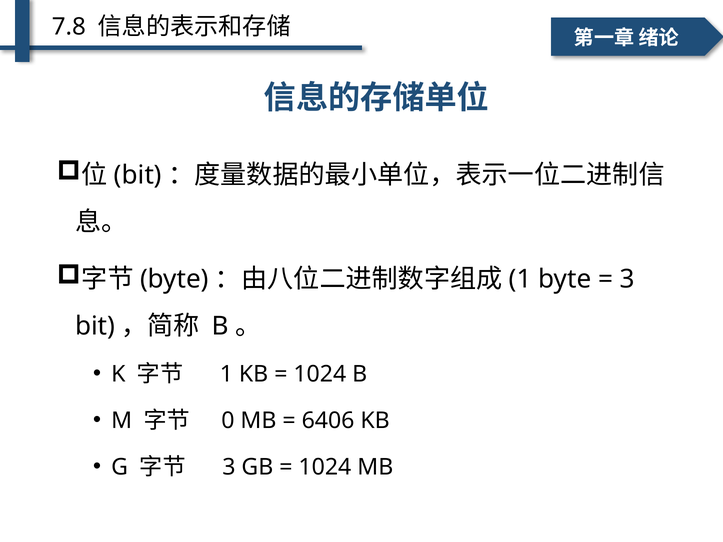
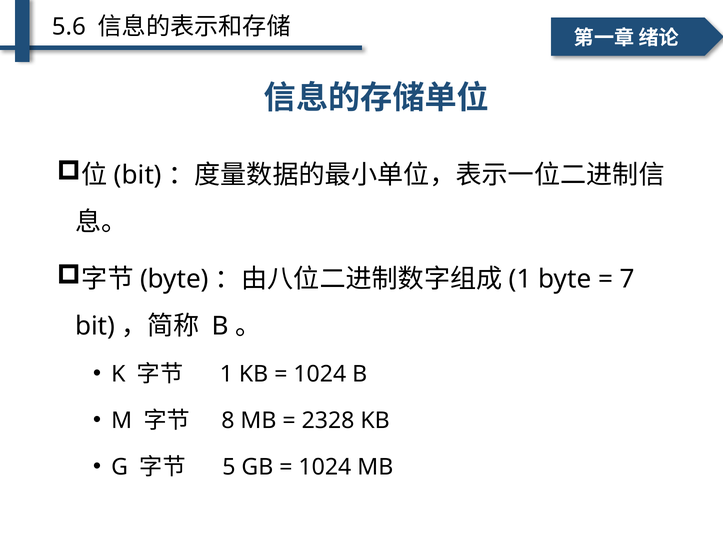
7.8: 7.8 -> 5.6
3 at (627, 279): 3 -> 7
0: 0 -> 8
6406: 6406 -> 2328
3 at (229, 467): 3 -> 5
